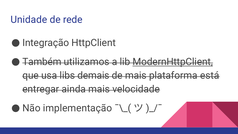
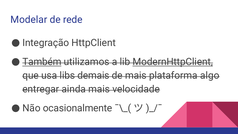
Unidade: Unidade -> Modelar
Também underline: none -> present
está: está -> algo
implementação: implementação -> ocasionalmente
